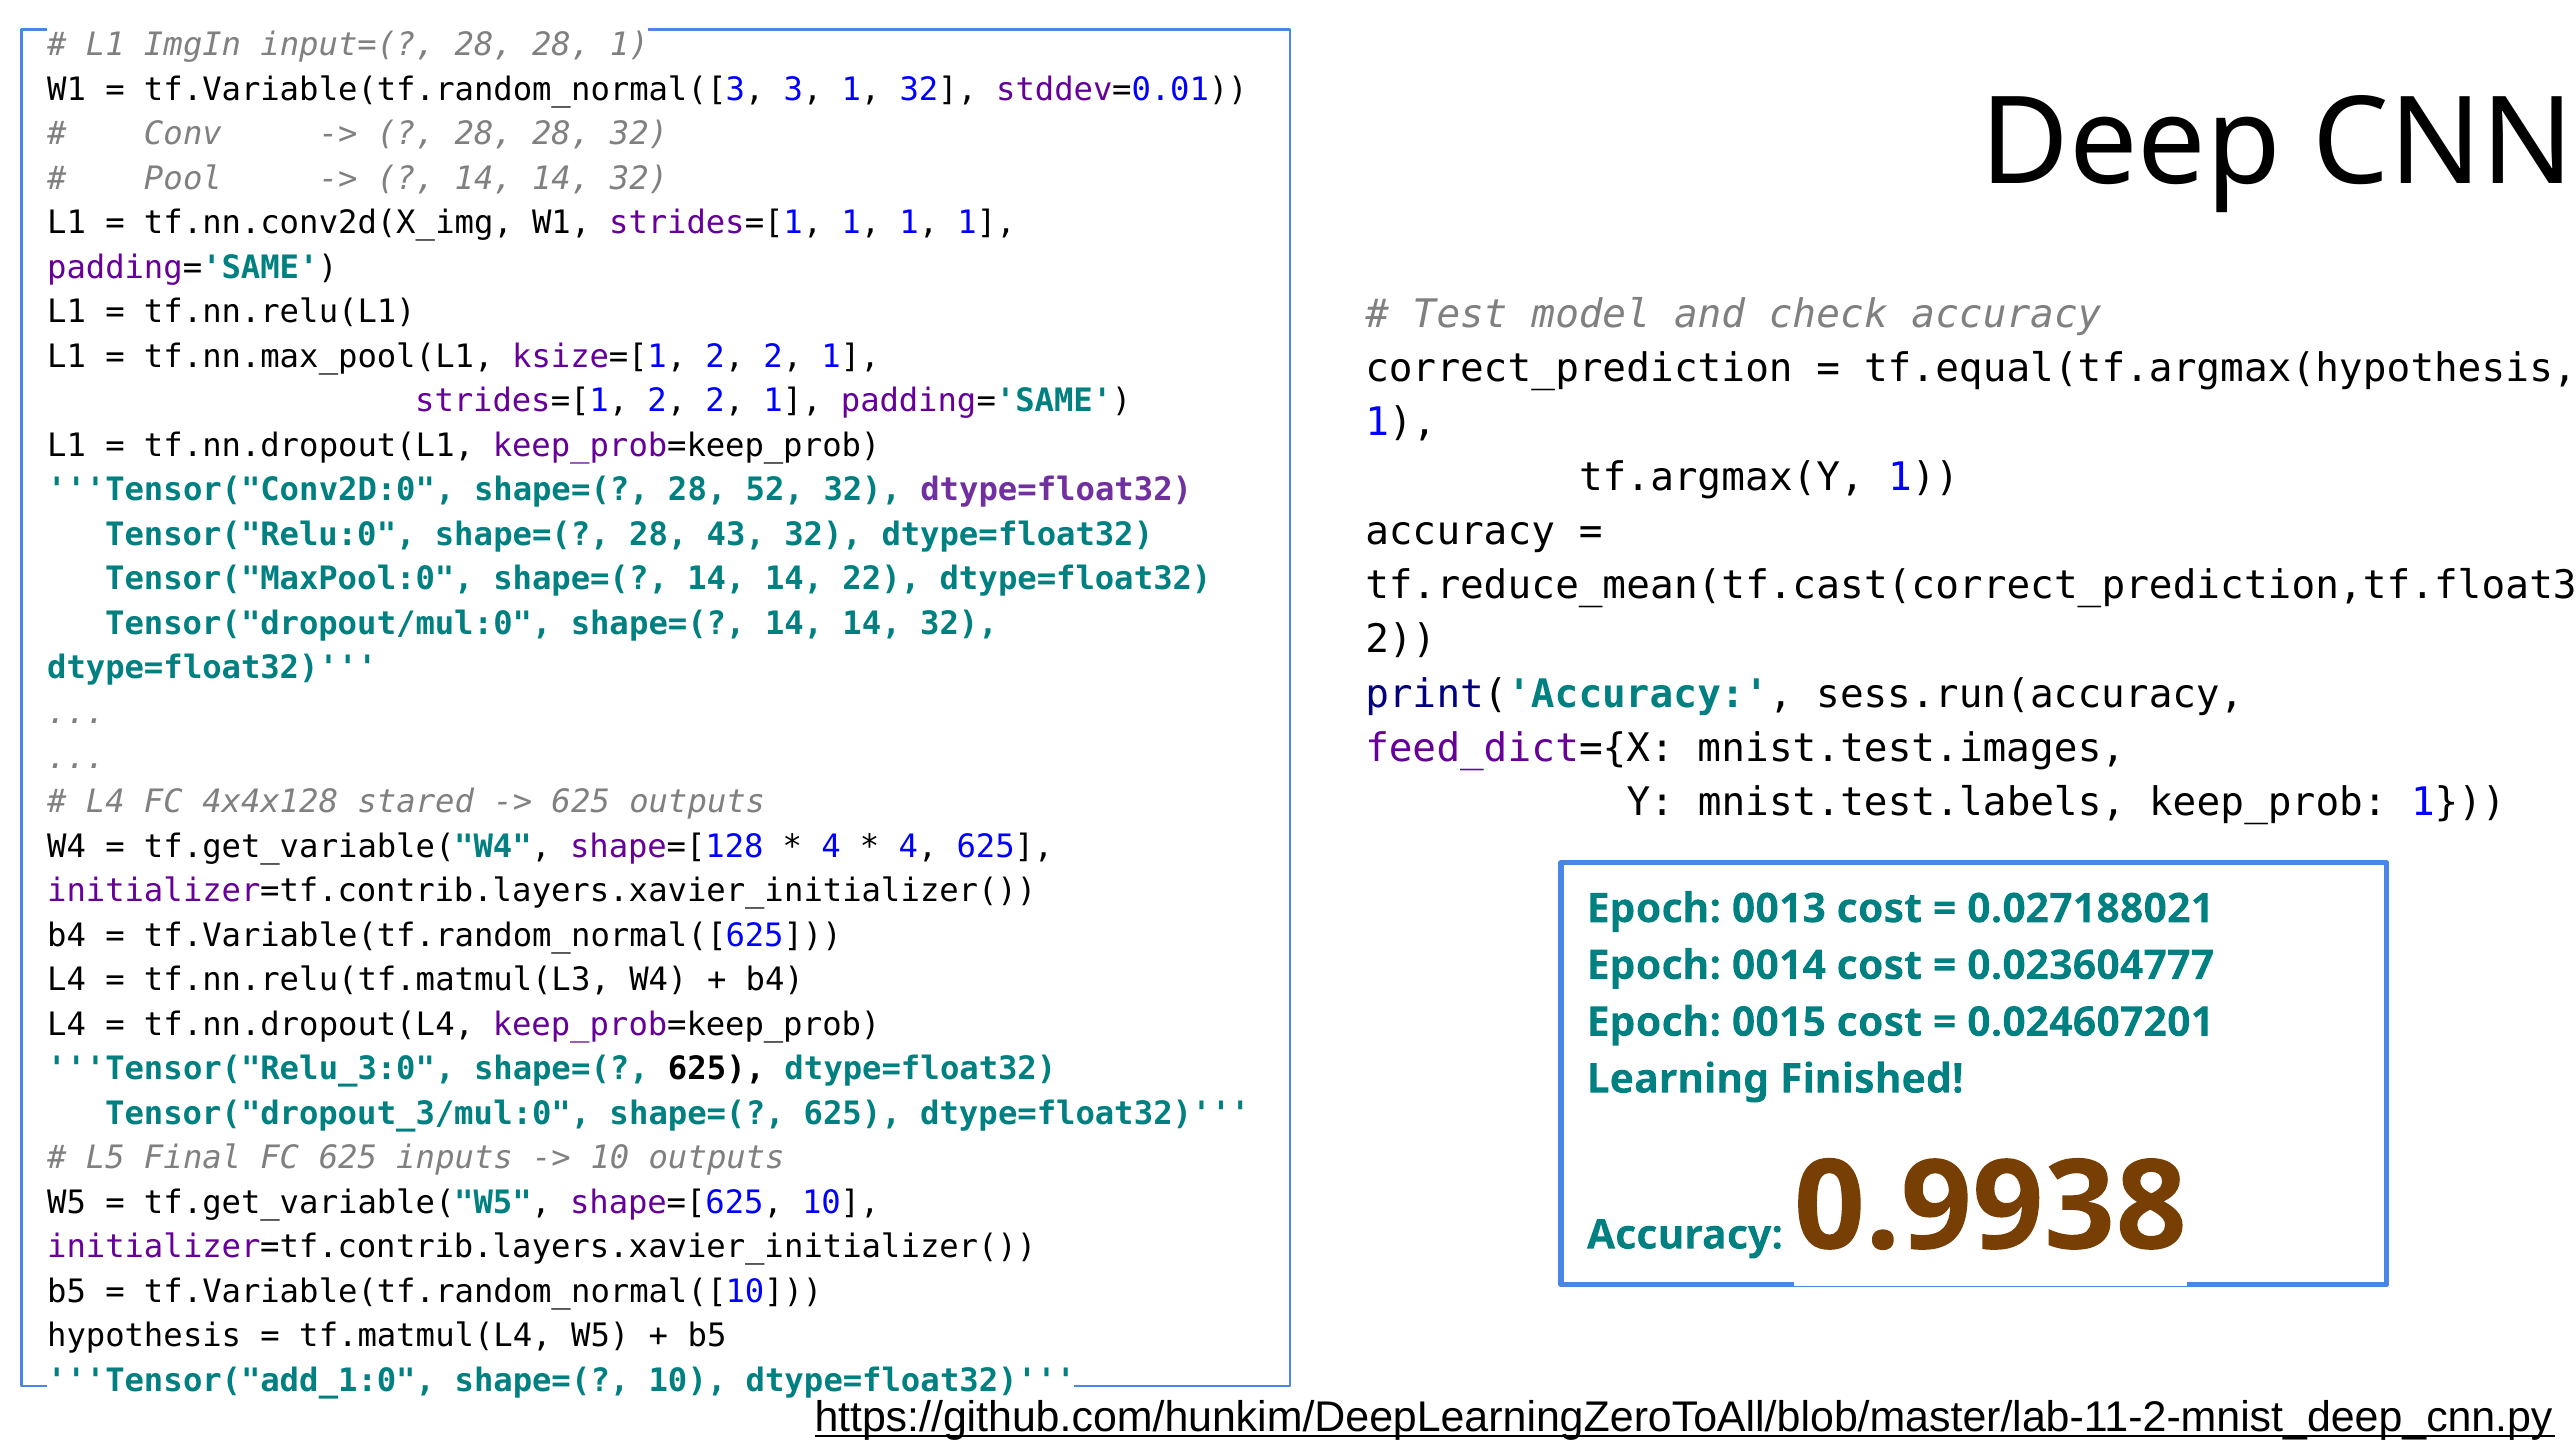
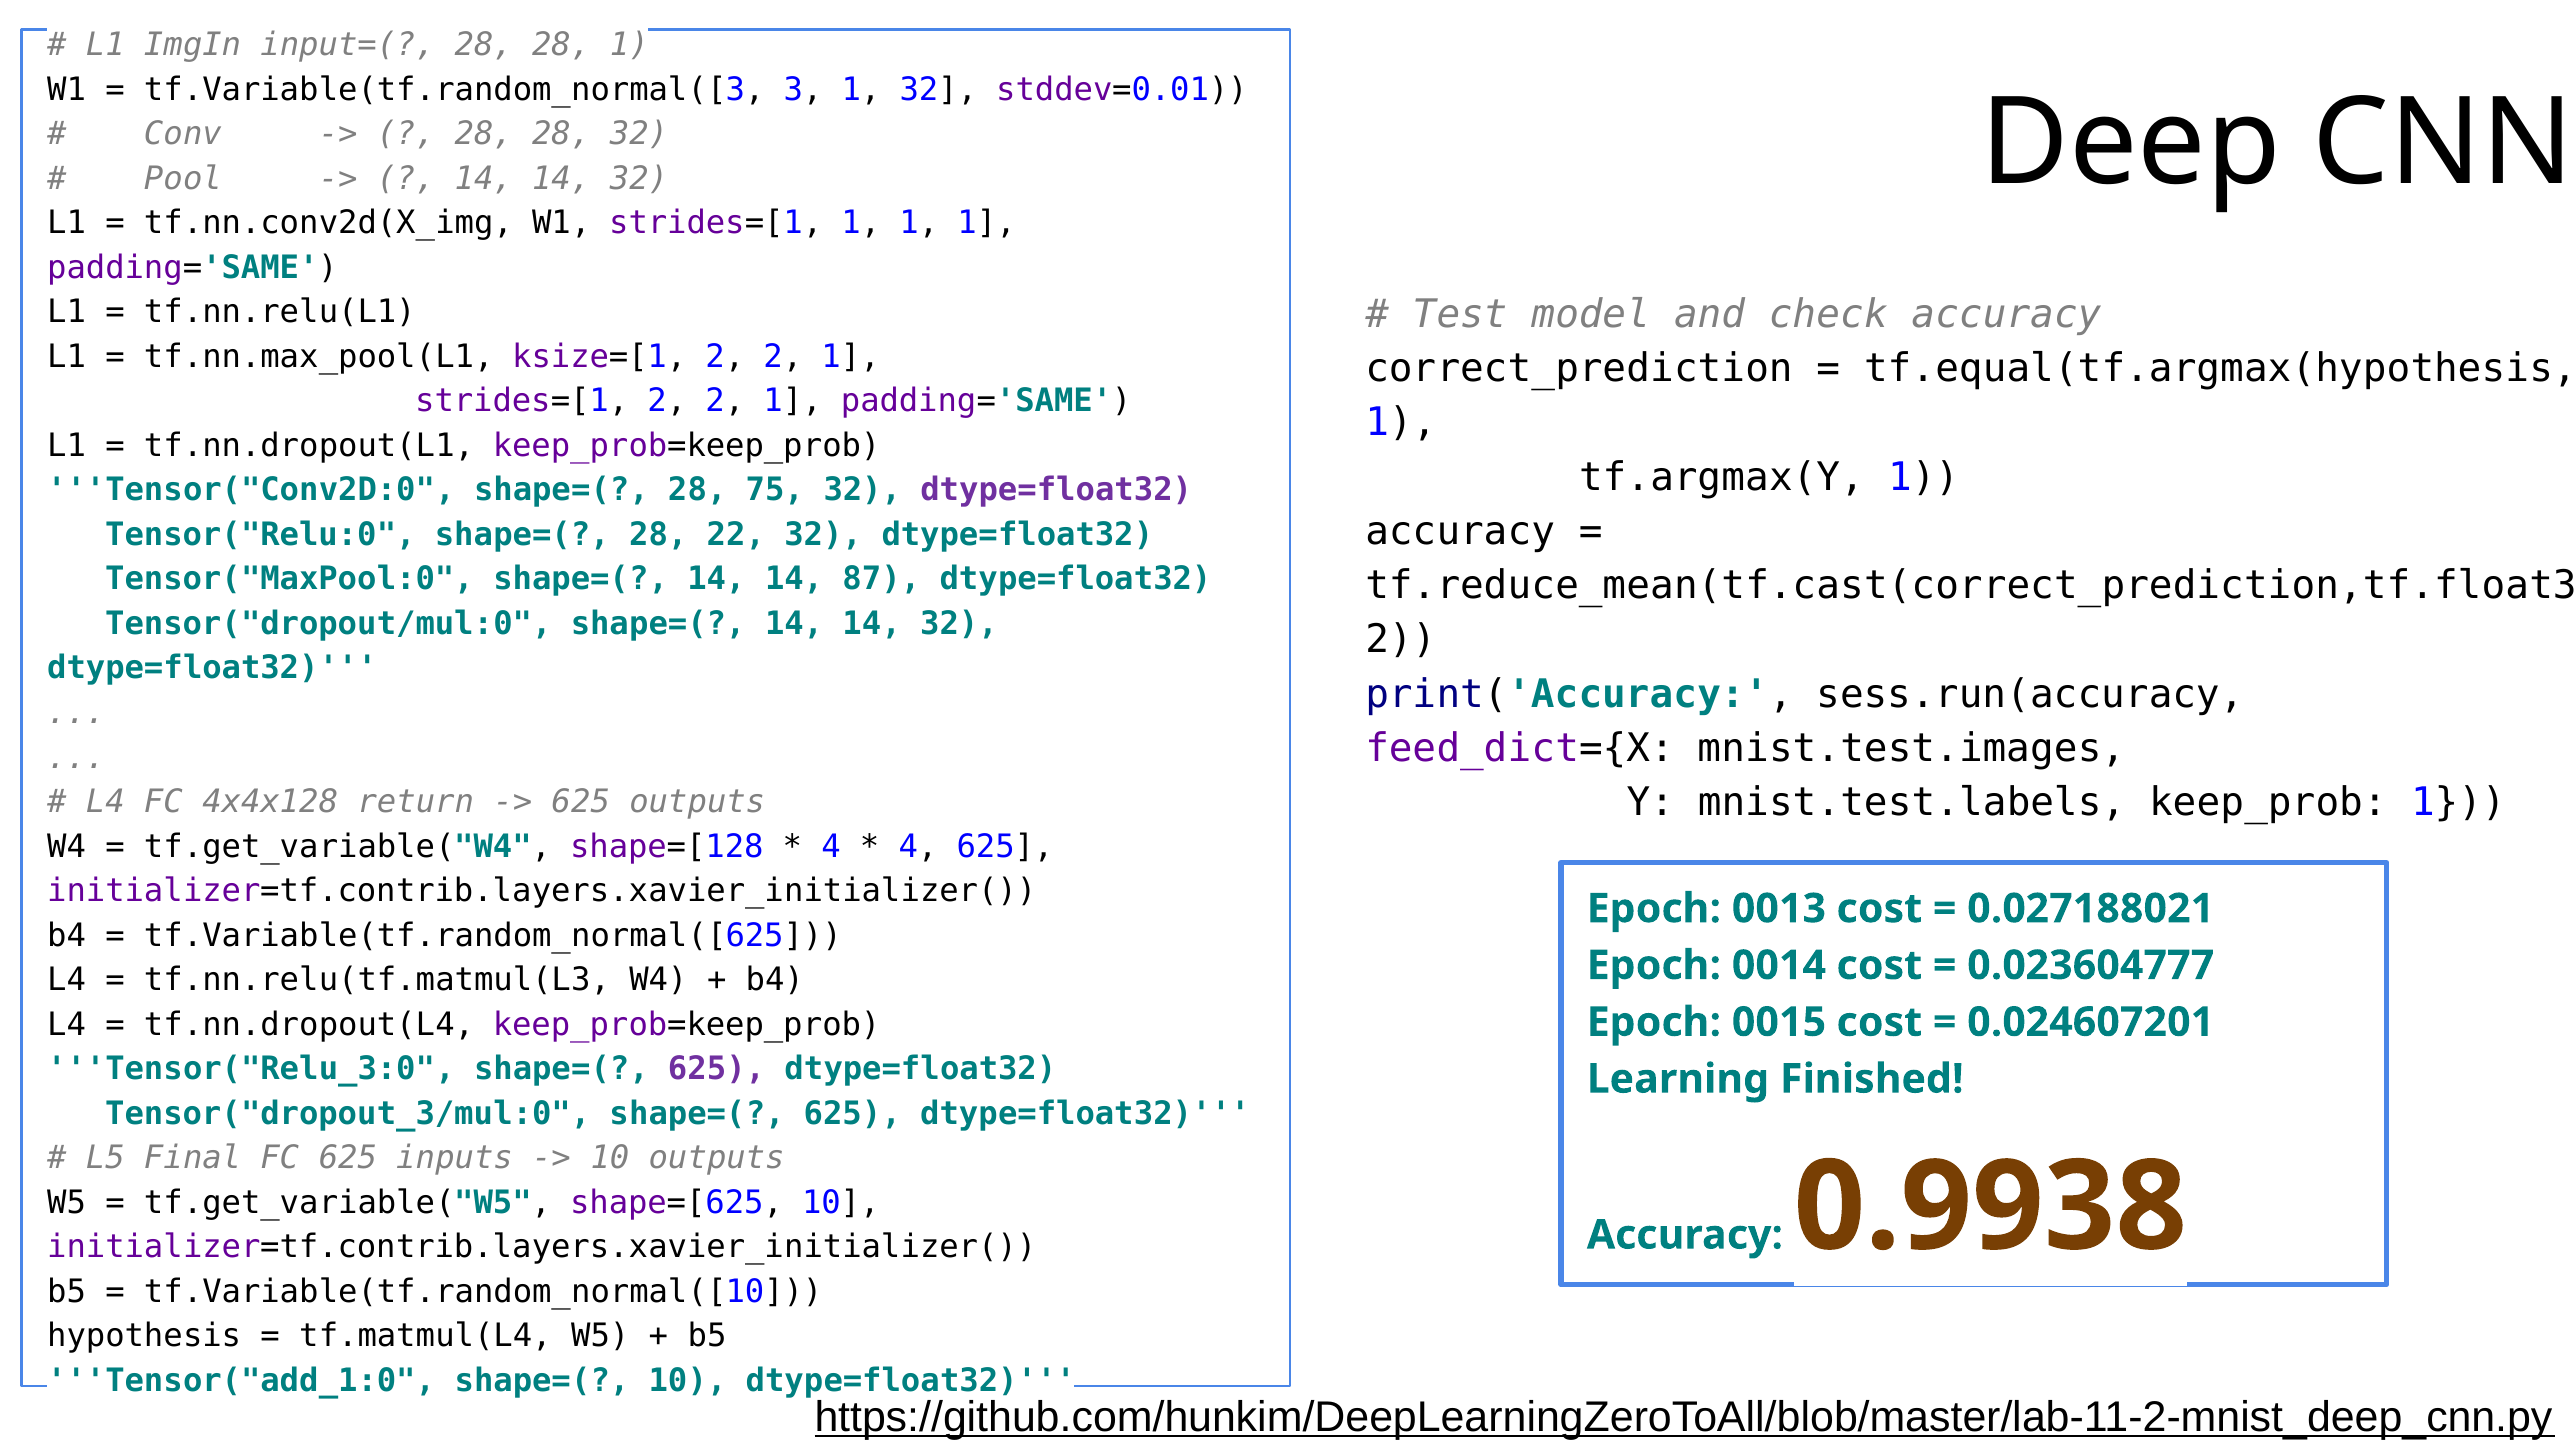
52: 52 -> 75
43: 43 -> 22
22: 22 -> 87
stared: stared -> return
625 at (717, 1069) colour: black -> purple
